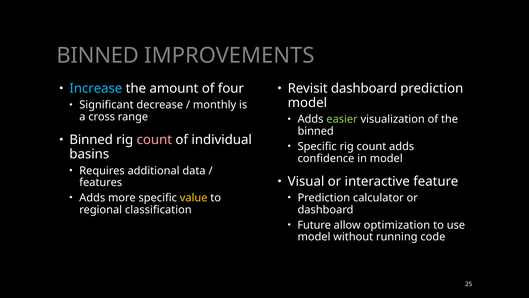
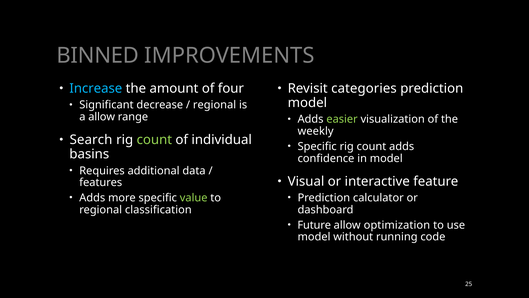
Revisit dashboard: dashboard -> categories
monthly at (215, 105): monthly -> regional
a cross: cross -> allow
binned at (316, 131): binned -> weekly
Binned at (91, 140): Binned -> Search
count at (154, 140) colour: pink -> light green
value colour: yellow -> light green
